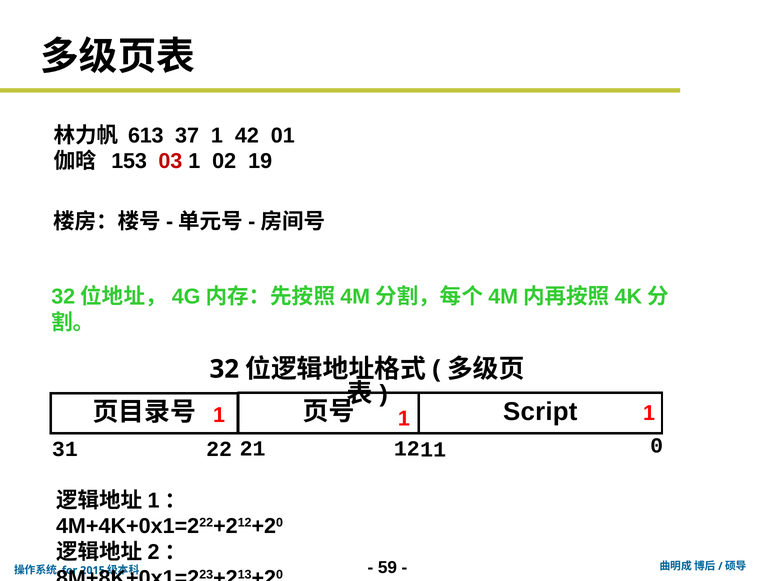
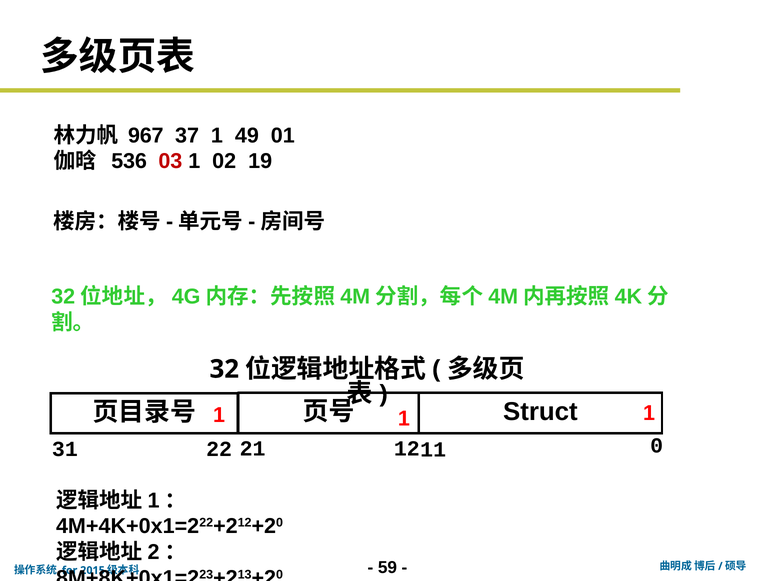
613: 613 -> 967
42: 42 -> 49
153: 153 -> 536
Script: Script -> Struct
